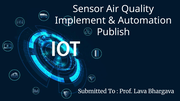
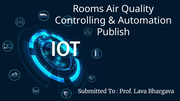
Sensor: Sensor -> Rooms
Implement: Implement -> Controlling
